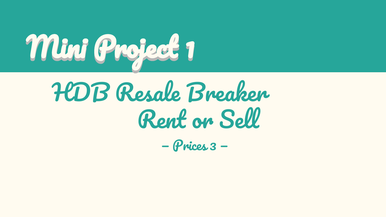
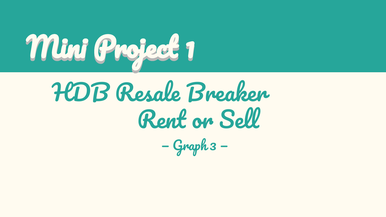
Prices: Prices -> Graph
